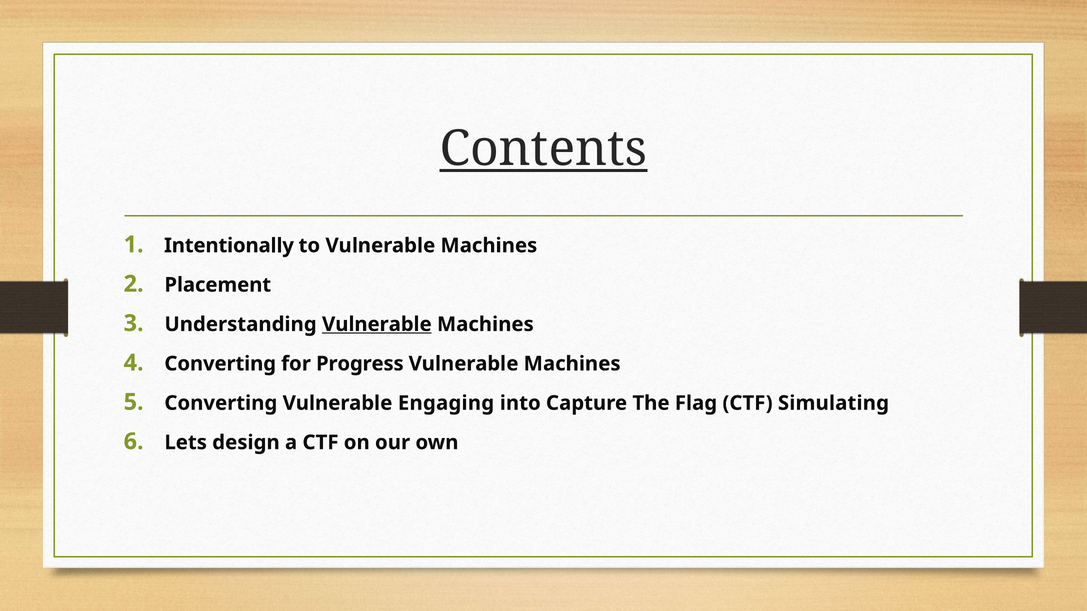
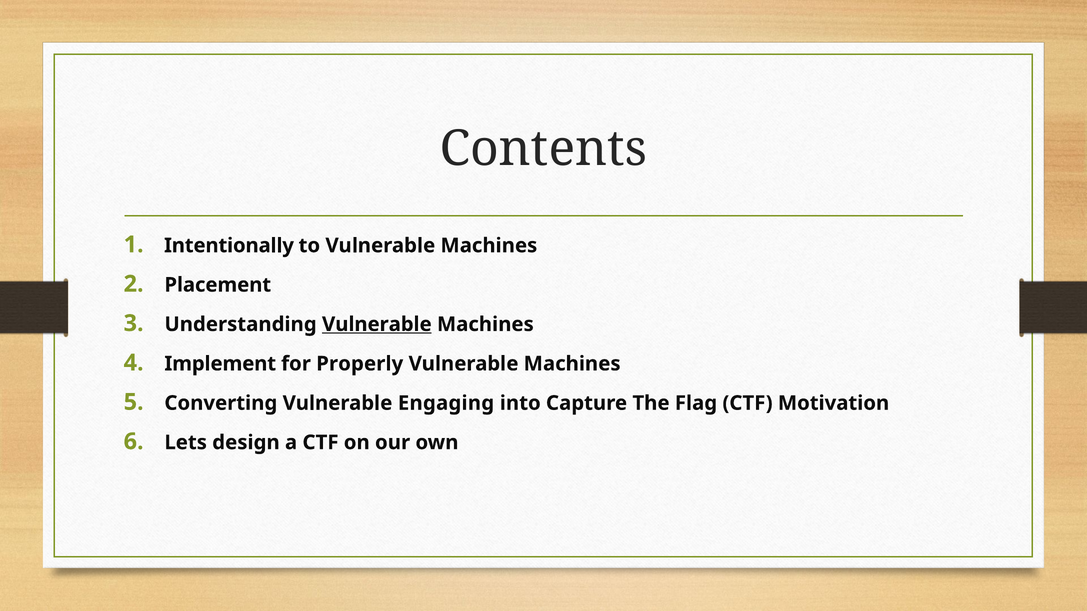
Contents underline: present -> none
Converting at (220, 364): Converting -> Implement
Progress: Progress -> Properly
Simulating: Simulating -> Motivation
